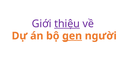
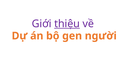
gen underline: present -> none
